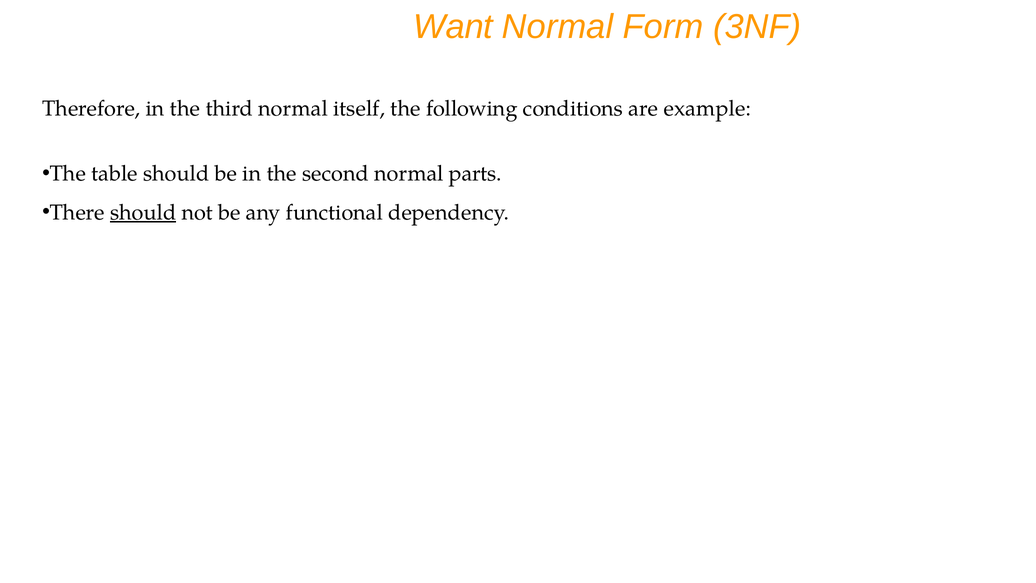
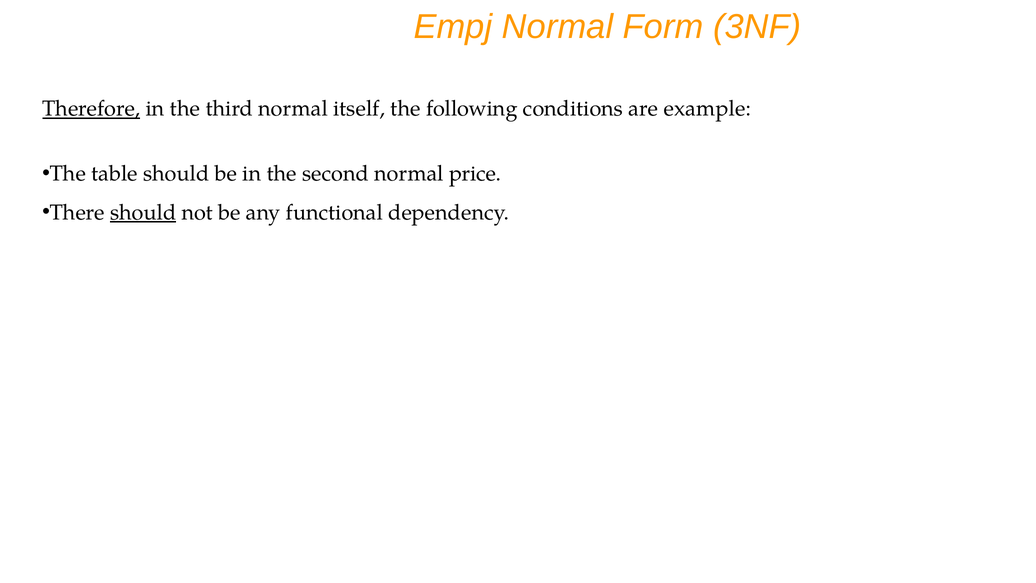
Want: Want -> Empj
Therefore underline: none -> present
parts: parts -> price
